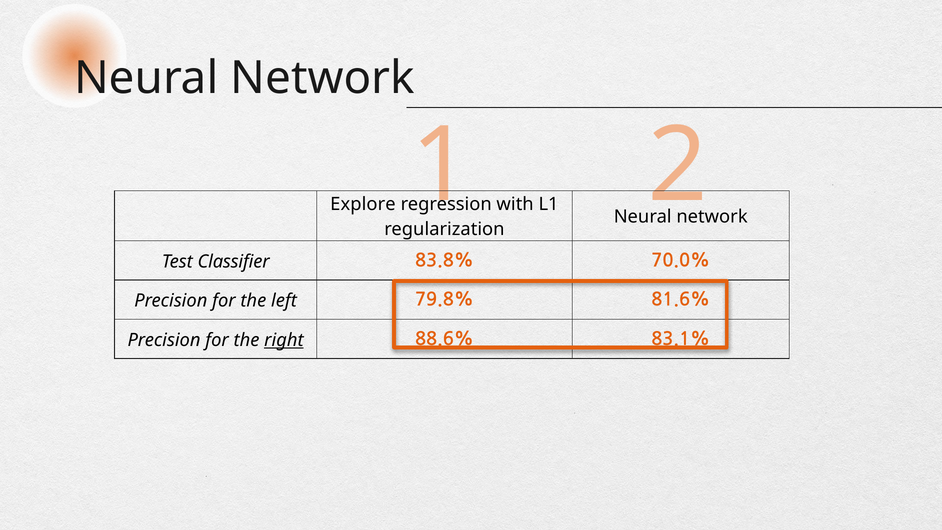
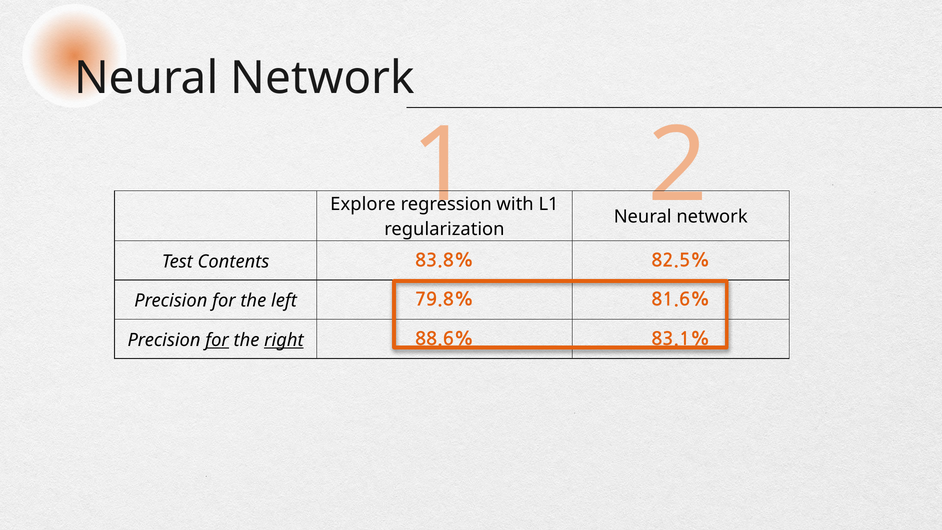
Classifier: Classifier -> Contents
70.0%: 70.0% -> 82.5%
for at (217, 340) underline: none -> present
